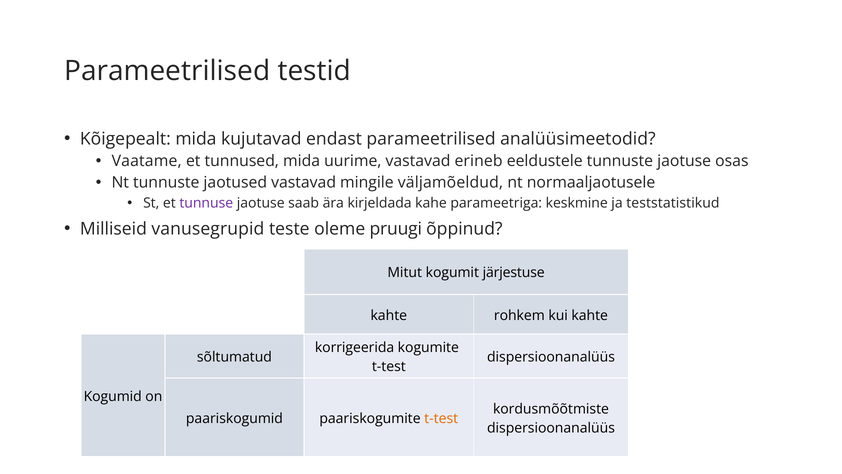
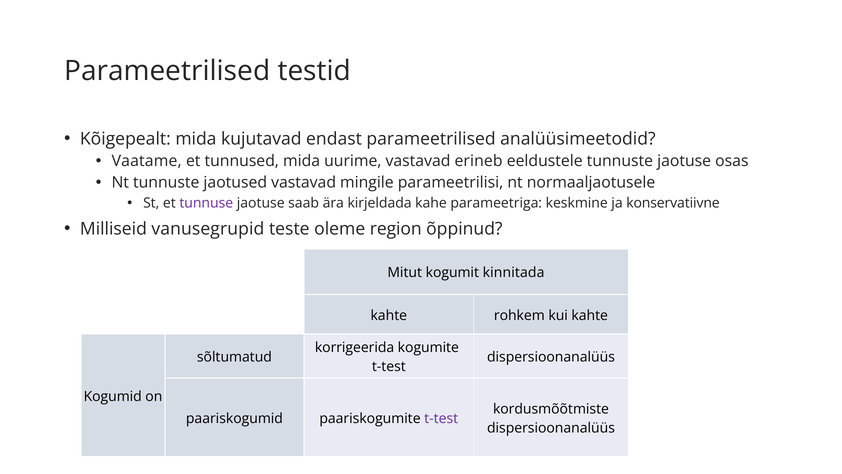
väljamõeldud: väljamõeldud -> parameetrilisi
teststatistikud: teststatistikud -> konservatiivne
pruugi: pruugi -> region
järjestuse: järjestuse -> kinnitada
t-test at (441, 418) colour: orange -> purple
